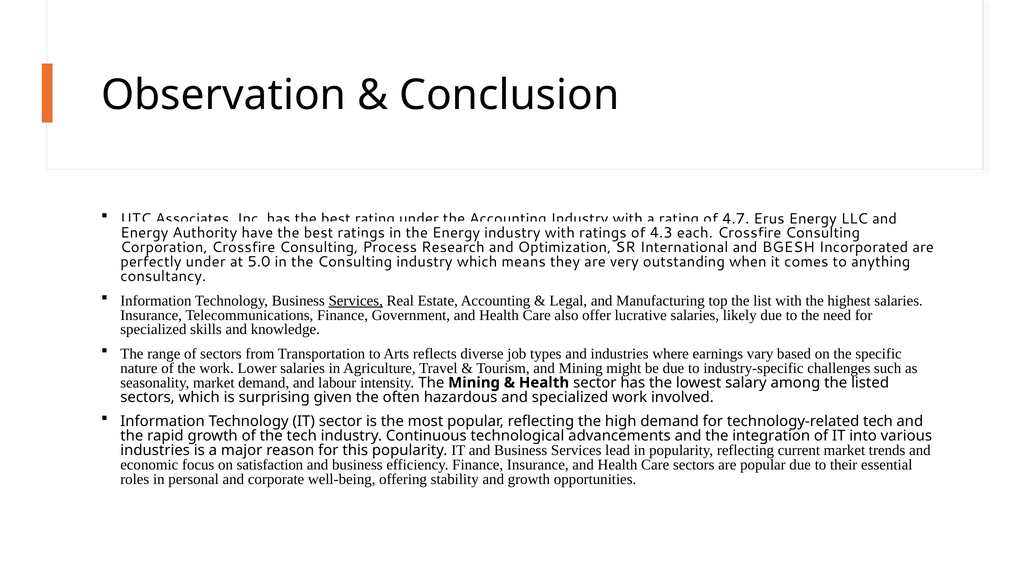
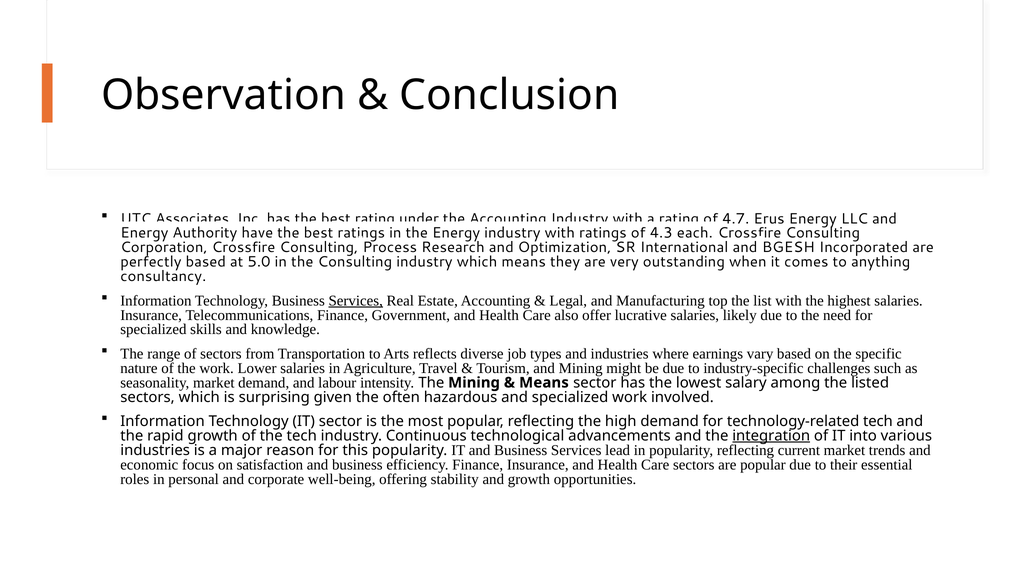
perfectly under: under -> based
Health at (544, 383): Health -> Means
integration underline: none -> present
